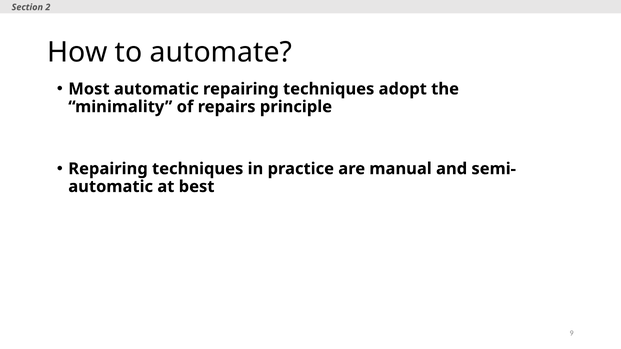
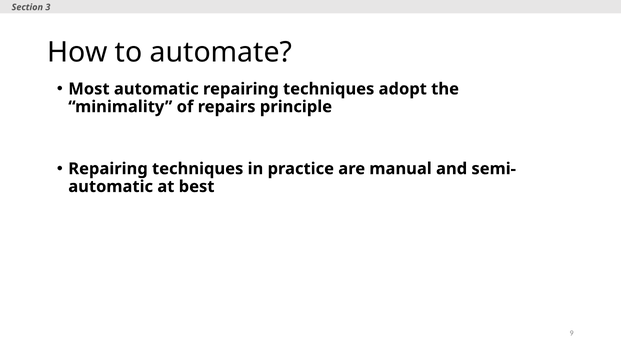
2: 2 -> 3
